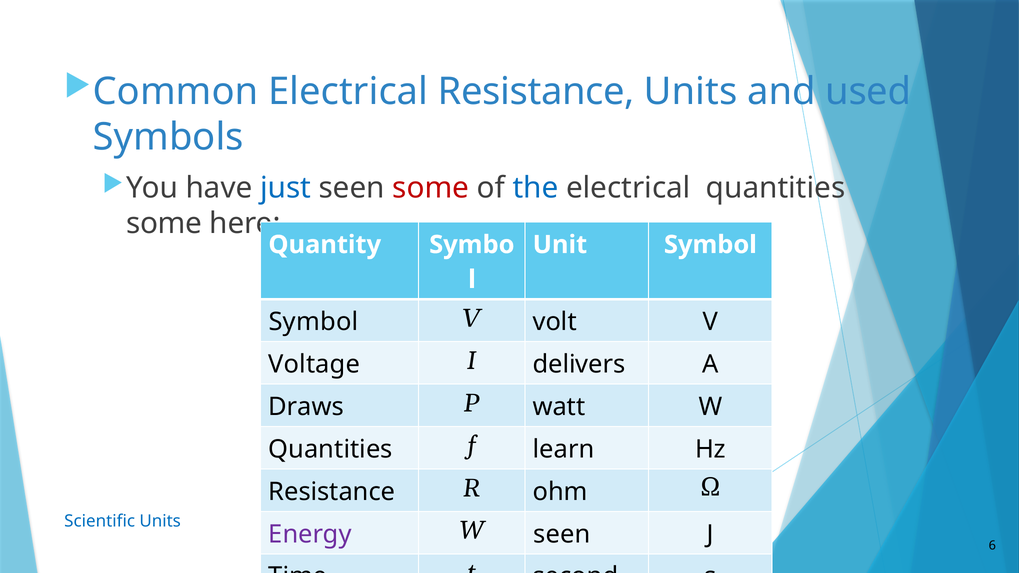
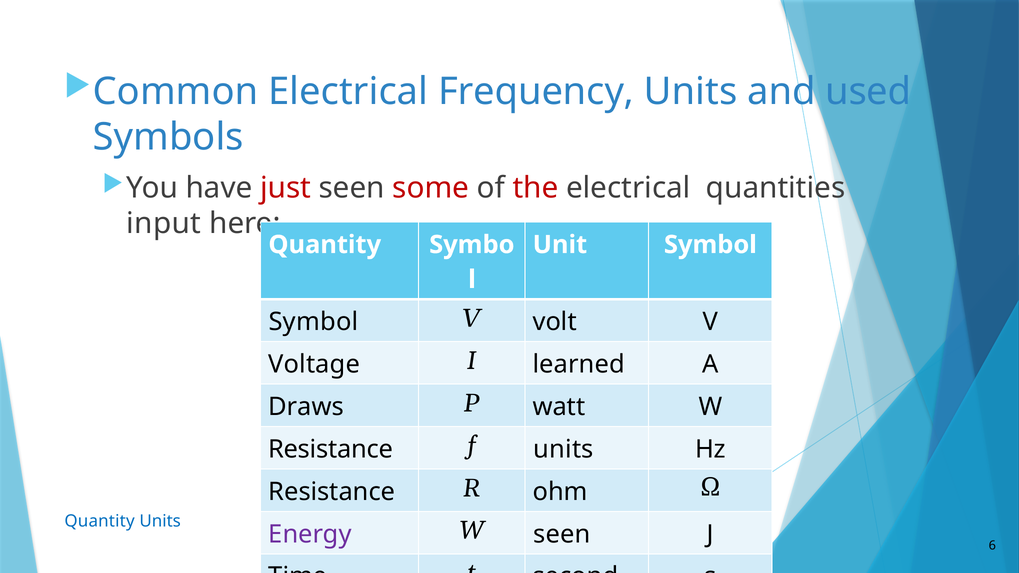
Electrical Resistance: Resistance -> Frequency
just colour: blue -> red
the colour: blue -> red
some at (164, 224): some -> input
delivers: delivers -> learned
Quantities at (331, 449): Quantities -> Resistance
f learn: learn -> units
Scientific at (100, 521): Scientific -> Quantity
